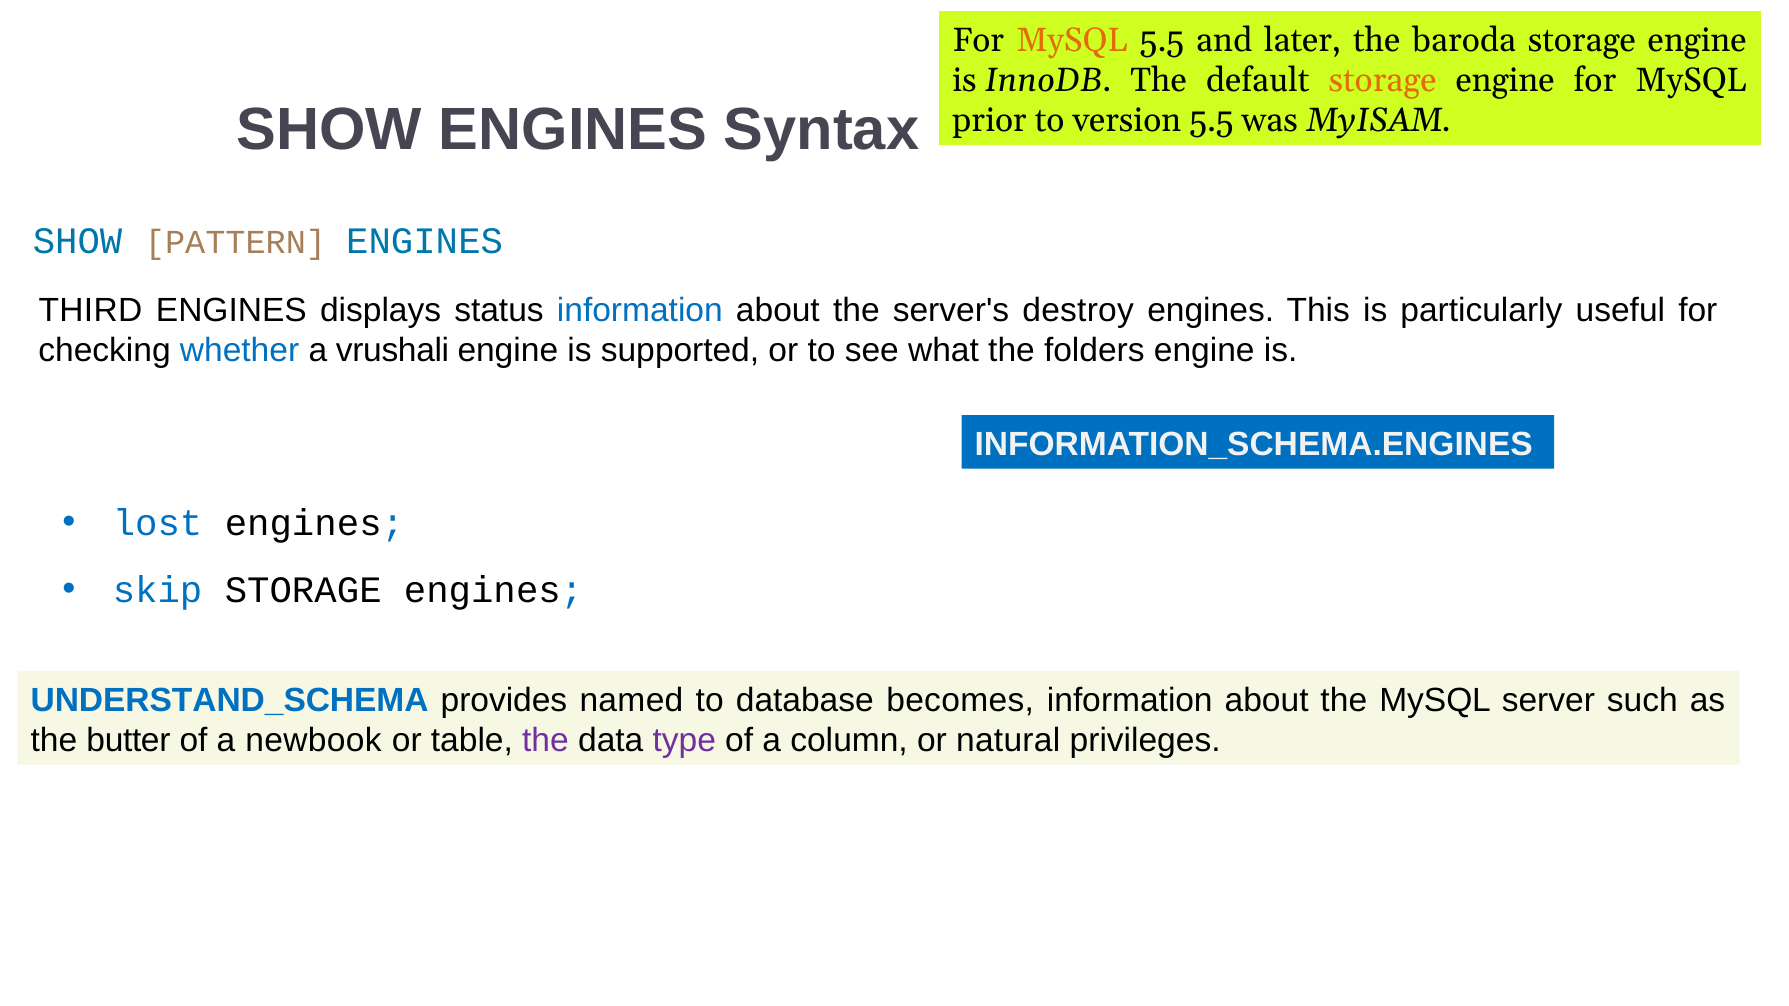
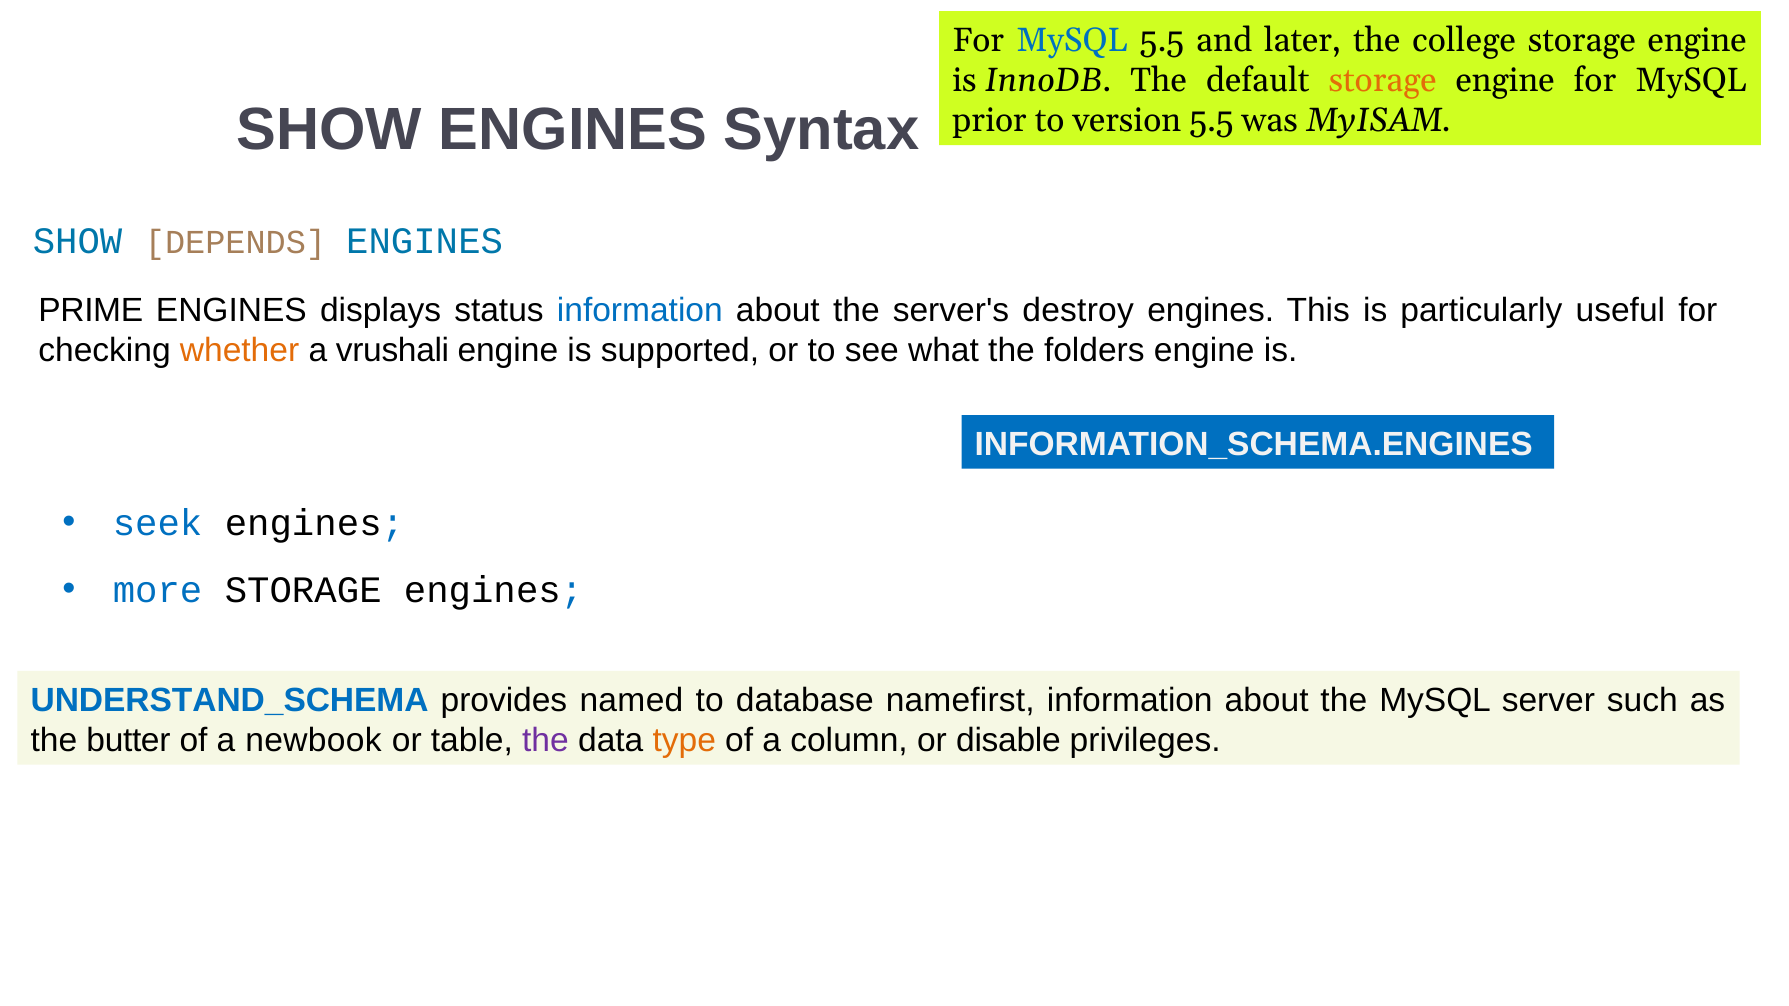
MySQL at (1072, 40) colour: orange -> blue
baroda: baroda -> college
PATTERN: PATTERN -> DEPENDS
THIRD: THIRD -> PRIME
whether colour: blue -> orange
lost: lost -> seek
skip: skip -> more
becomes: becomes -> namefirst
type colour: purple -> orange
natural: natural -> disable
